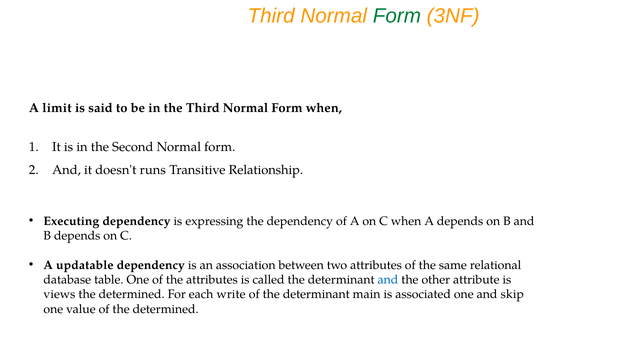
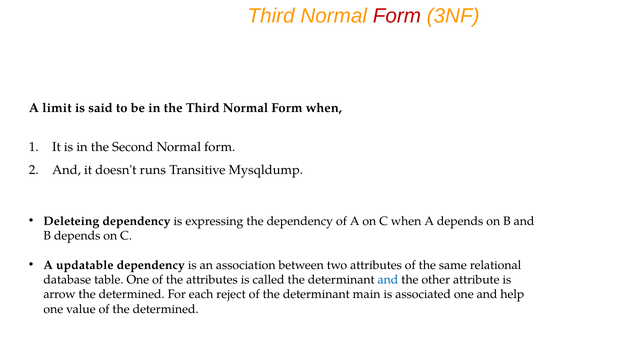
Form at (397, 16) colour: green -> red
Relationship: Relationship -> Mysqldump
Executing: Executing -> Deleteing
views: views -> arrow
write: write -> reject
skip: skip -> help
